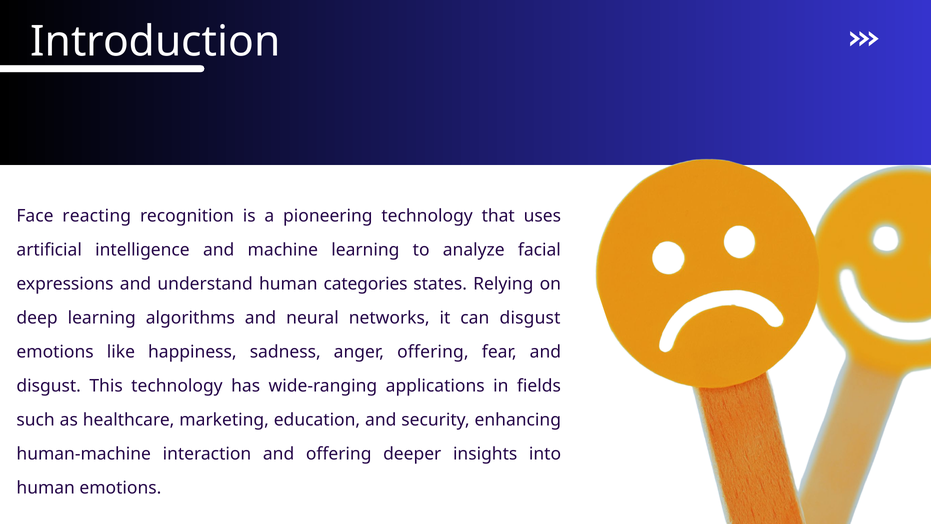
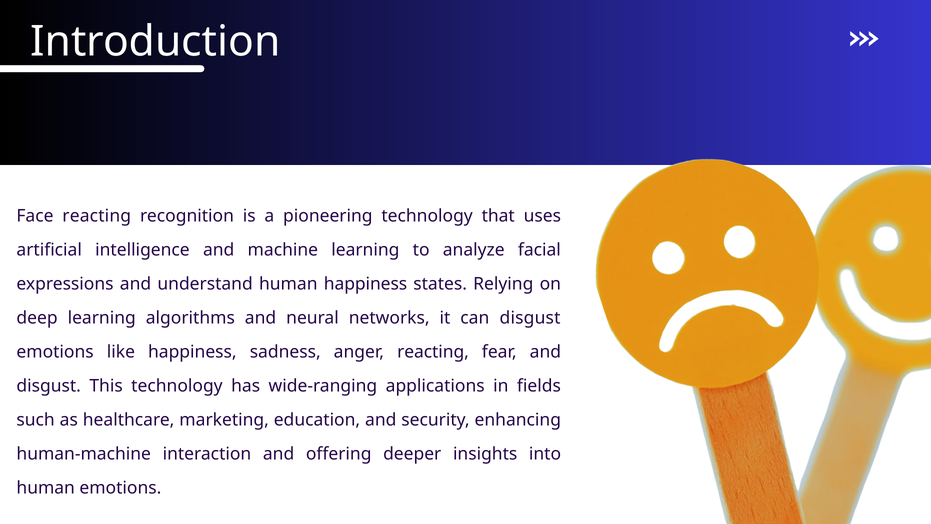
human categories: categories -> happiness
anger offering: offering -> reacting
